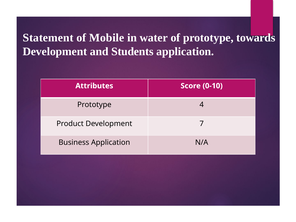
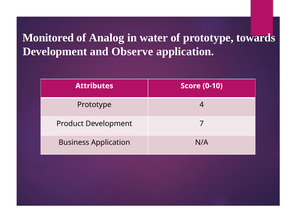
Statement: Statement -> Monitored
Mobile: Mobile -> Analog
Students: Students -> Observe
